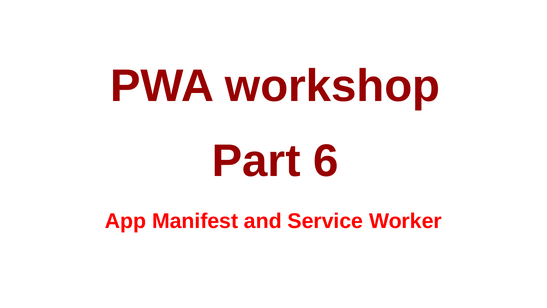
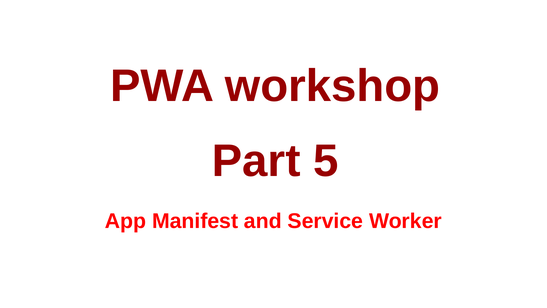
6: 6 -> 5
